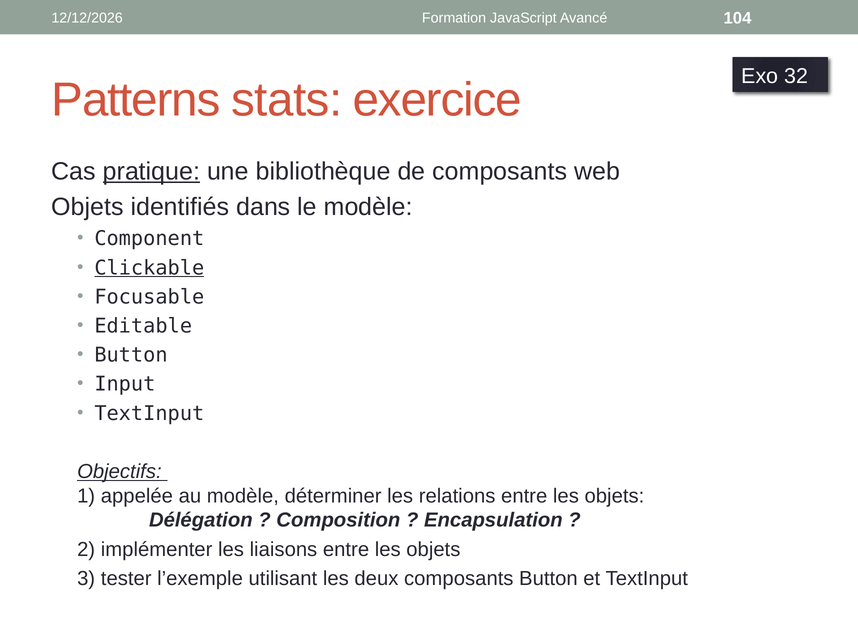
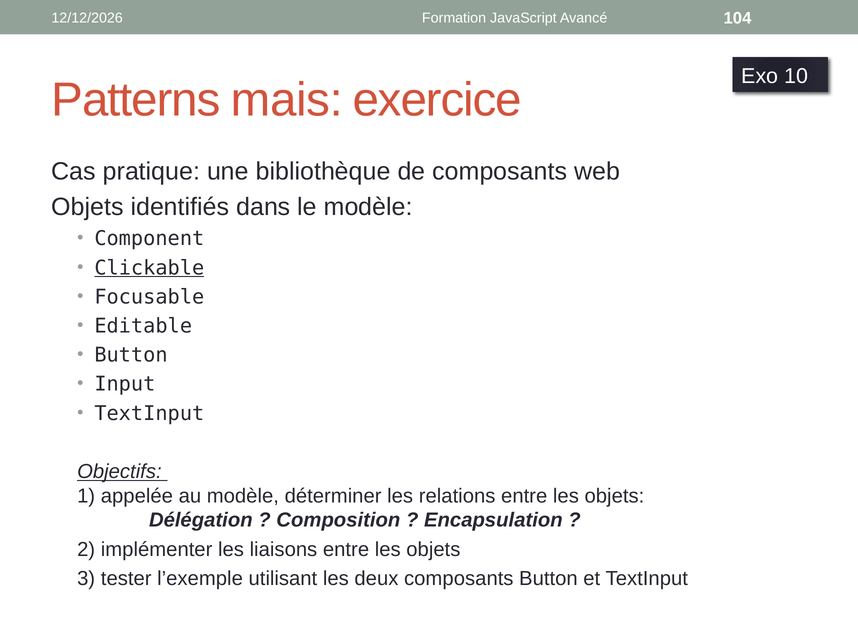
32: 32 -> 10
stats: stats -> mais
pratique underline: present -> none
